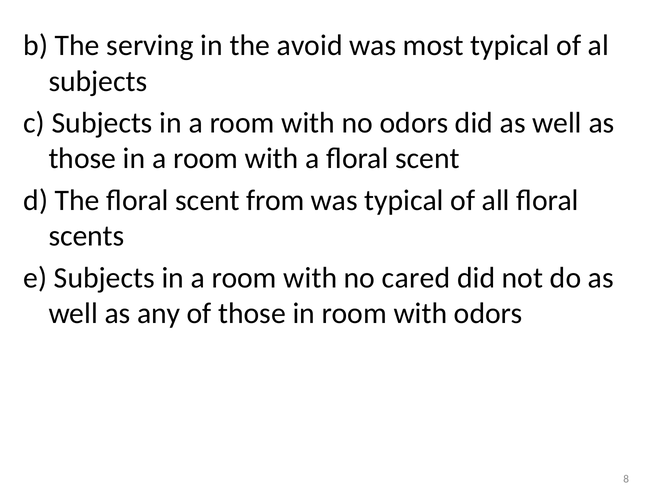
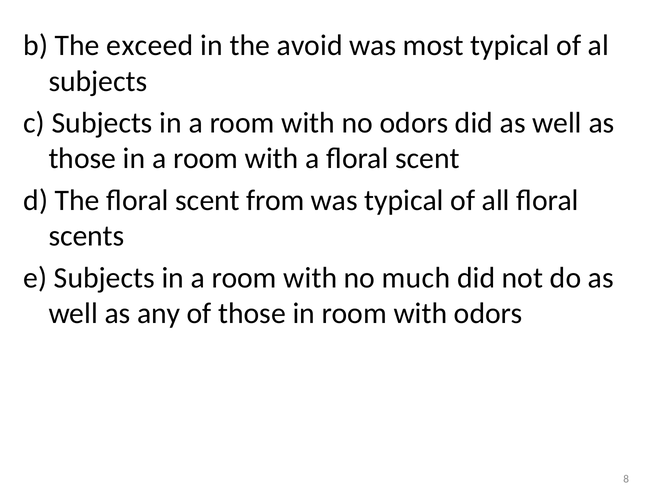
serving: serving -> exceed
cared: cared -> much
